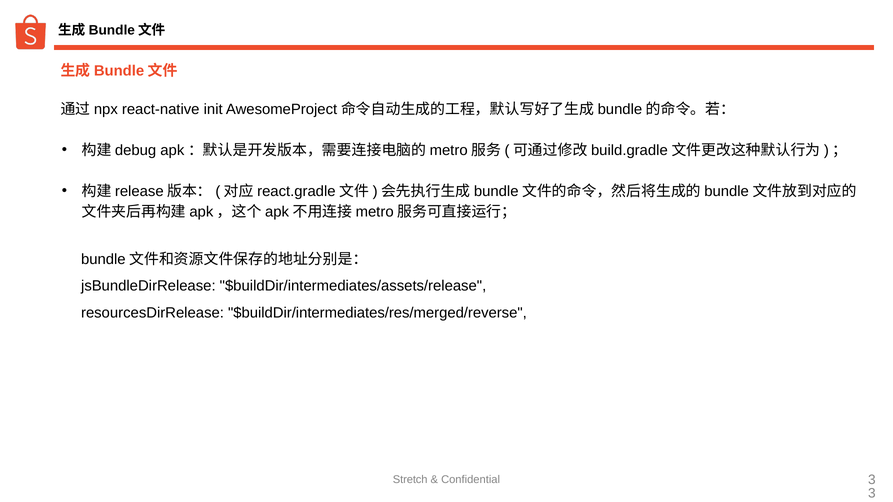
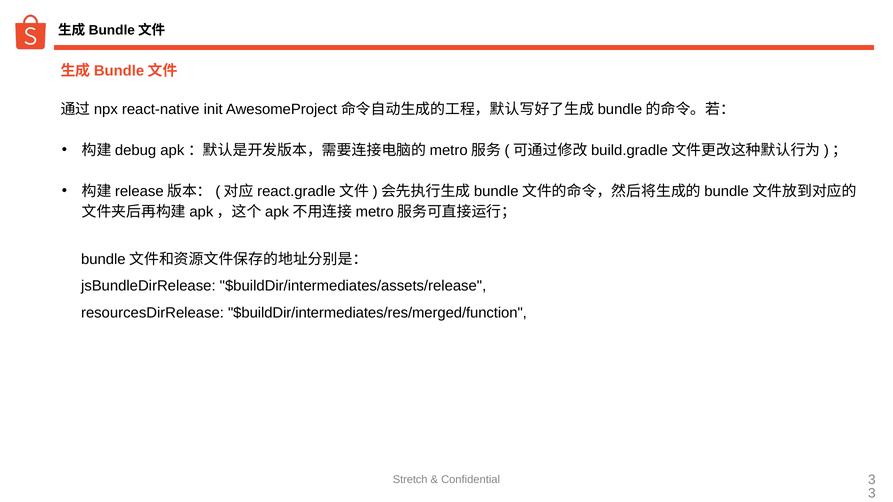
$buildDir/intermediates/res/merged/reverse: $buildDir/intermediates/res/merged/reverse -> $buildDir/intermediates/res/merged/function
